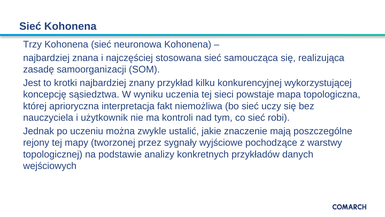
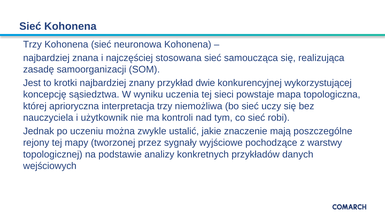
kilku: kilku -> dwie
interpretacja fakt: fakt -> trzy
